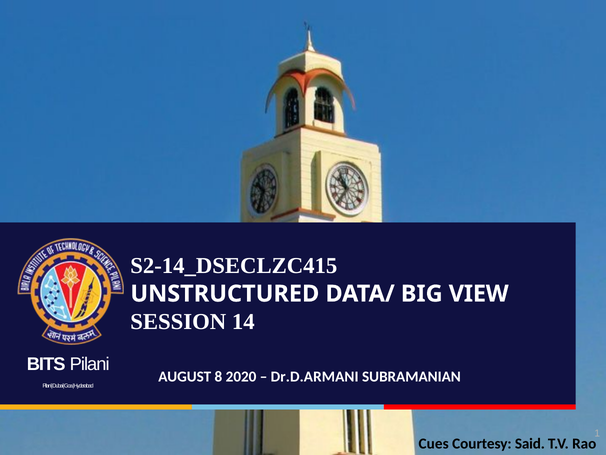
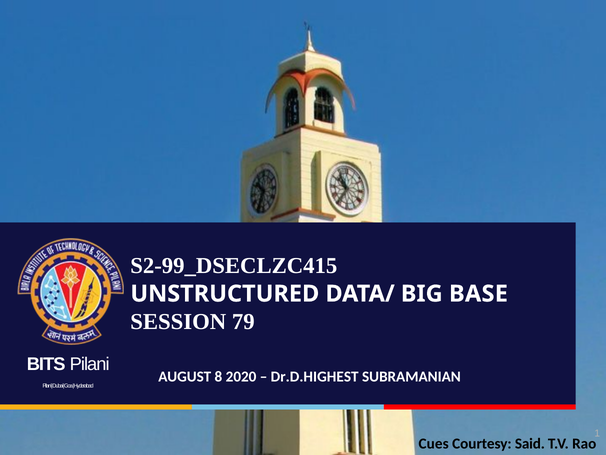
S2-14_DSECLZC415: S2-14_DSECLZC415 -> S2-99_DSECLZC415
VIEW: VIEW -> BASE
14: 14 -> 79
Dr.D.ARMANI: Dr.D.ARMANI -> Dr.D.HIGHEST
